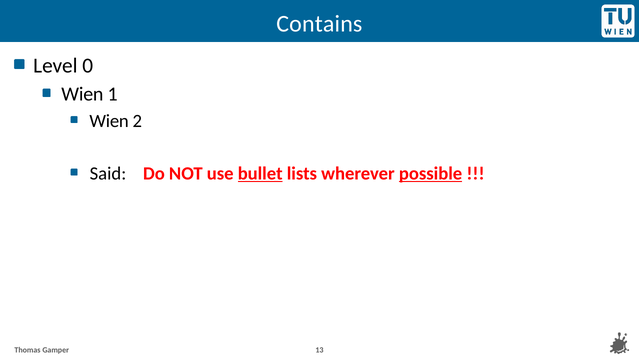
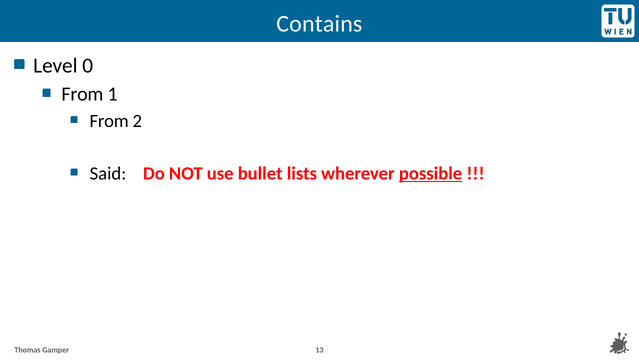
Wien at (82, 94): Wien -> From
Wien at (109, 121): Wien -> From
bullet underline: present -> none
